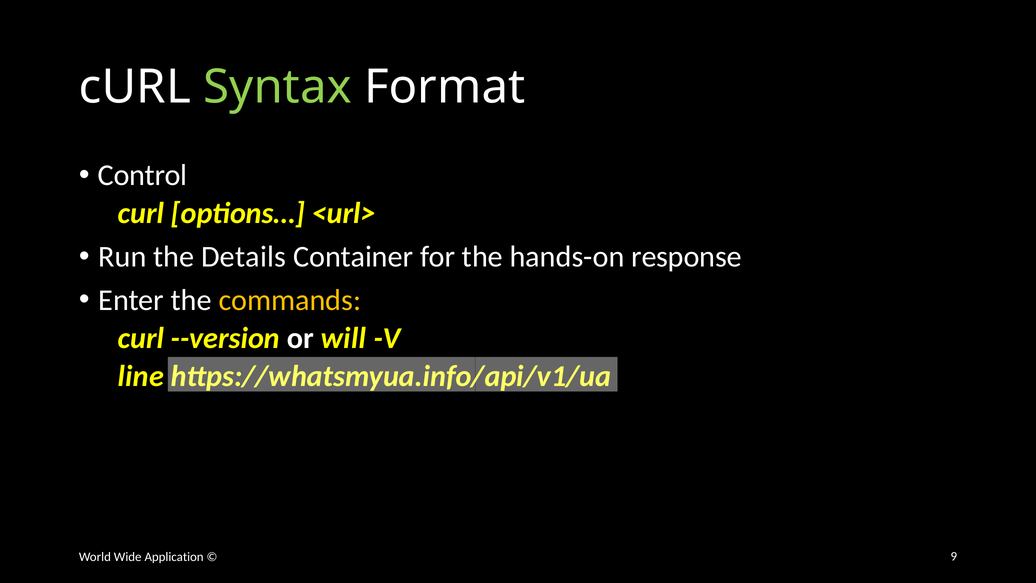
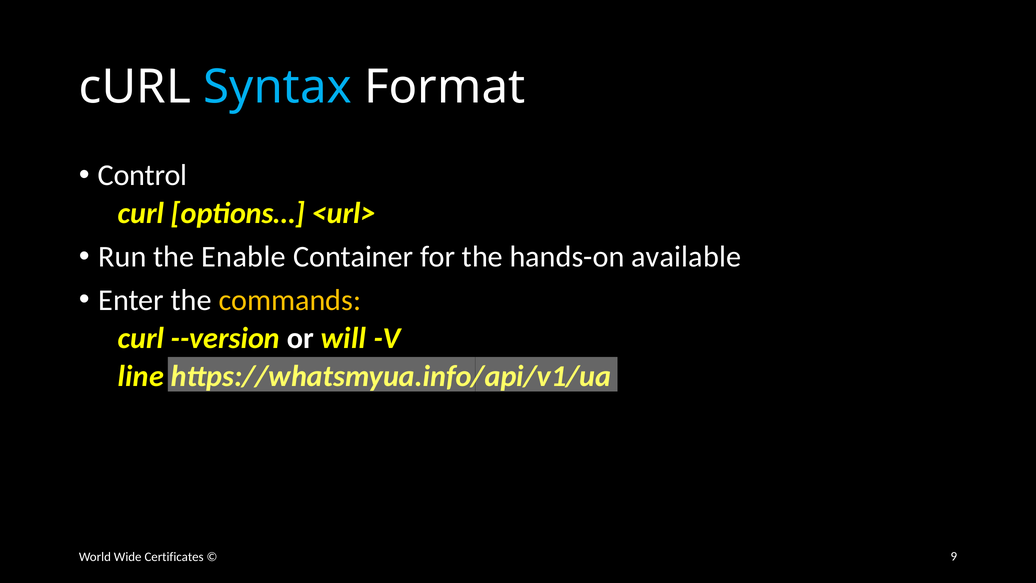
Syntax colour: light green -> light blue
Details: Details -> Enable
response: response -> available
Application: Application -> Certificates
